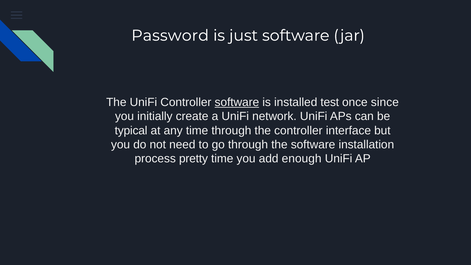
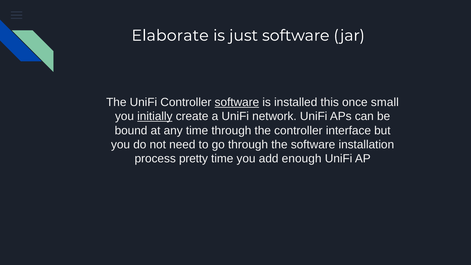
Password: Password -> Elaborate
test: test -> this
since: since -> small
initially underline: none -> present
typical: typical -> bound
